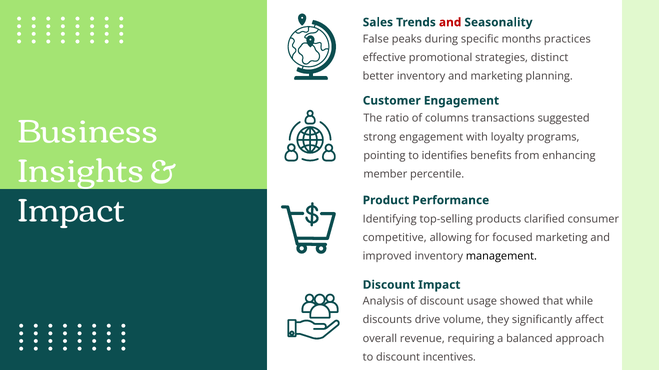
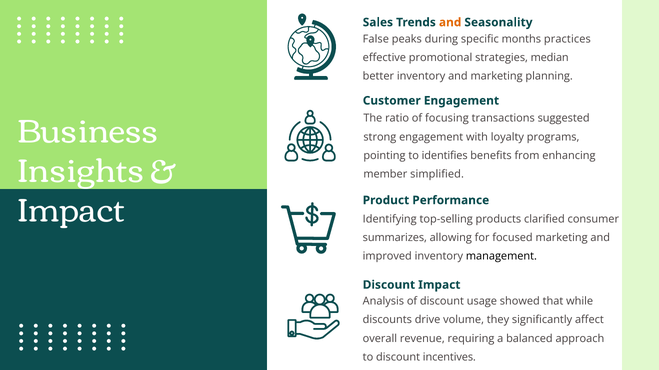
and at (450, 22) colour: red -> orange
distinct: distinct -> median
columns: columns -> focusing
percentile: percentile -> simplified
competitive: competitive -> summarizes
